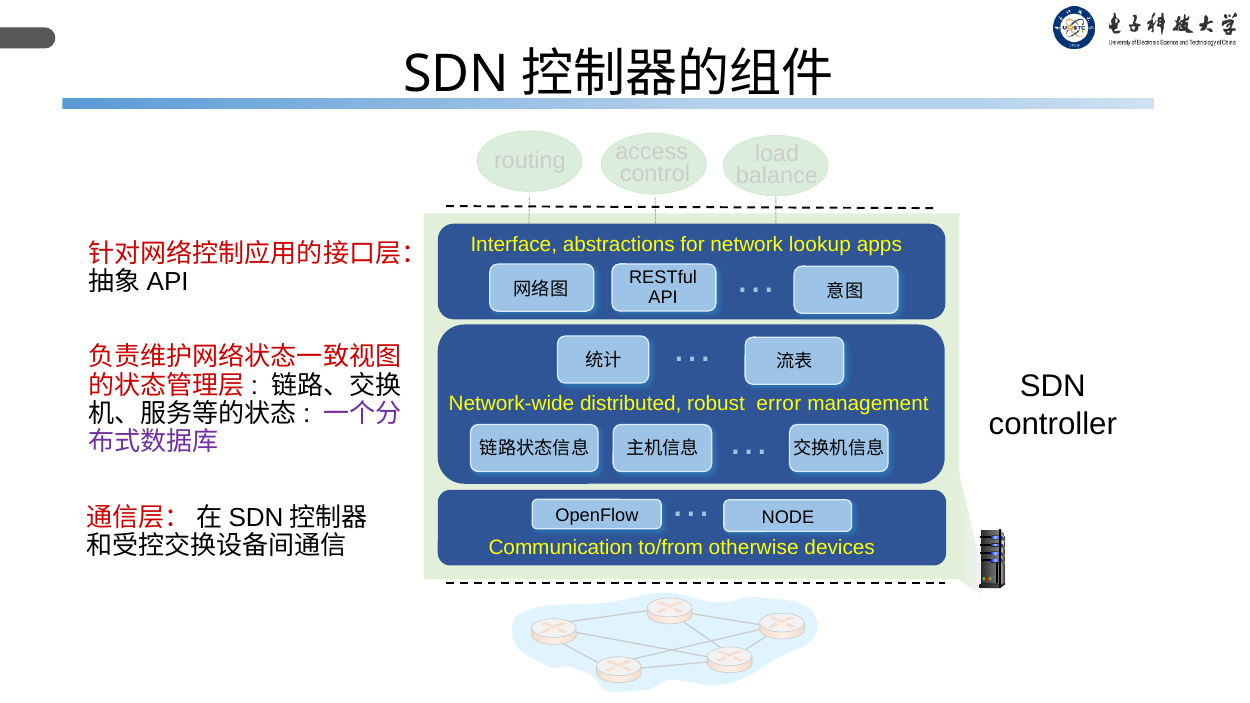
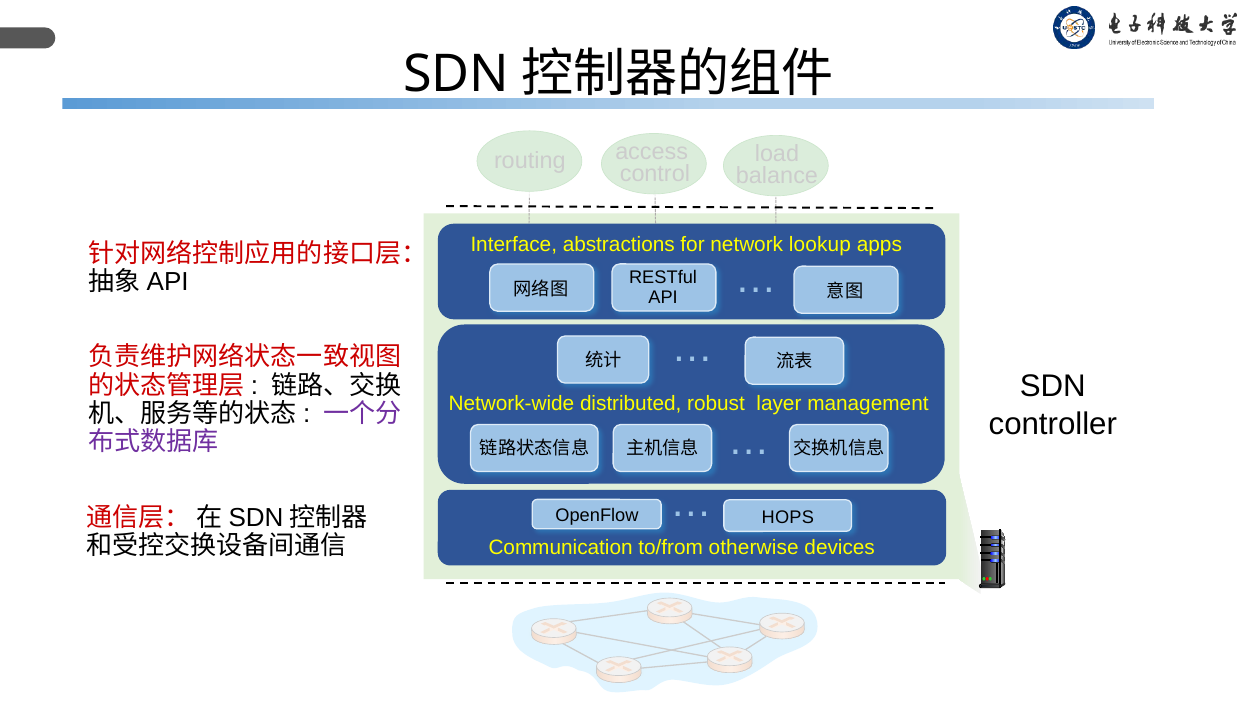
error: error -> layer
NODE: NODE -> HOPS
